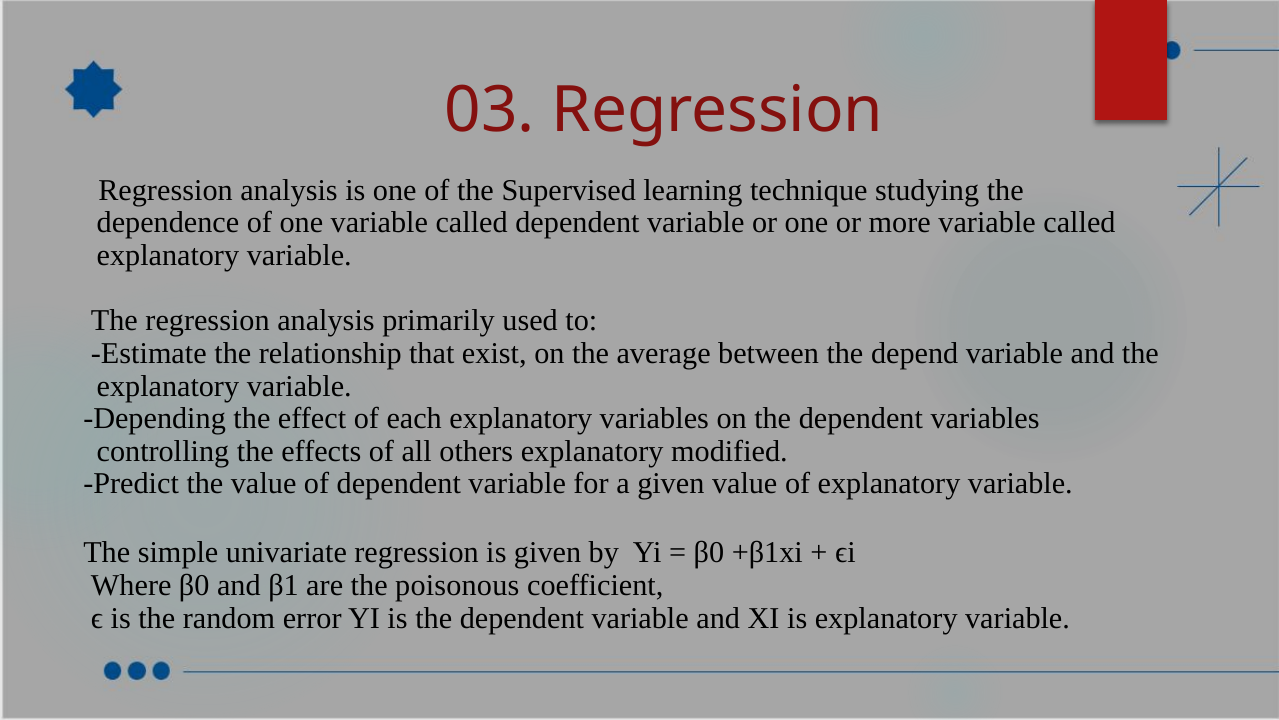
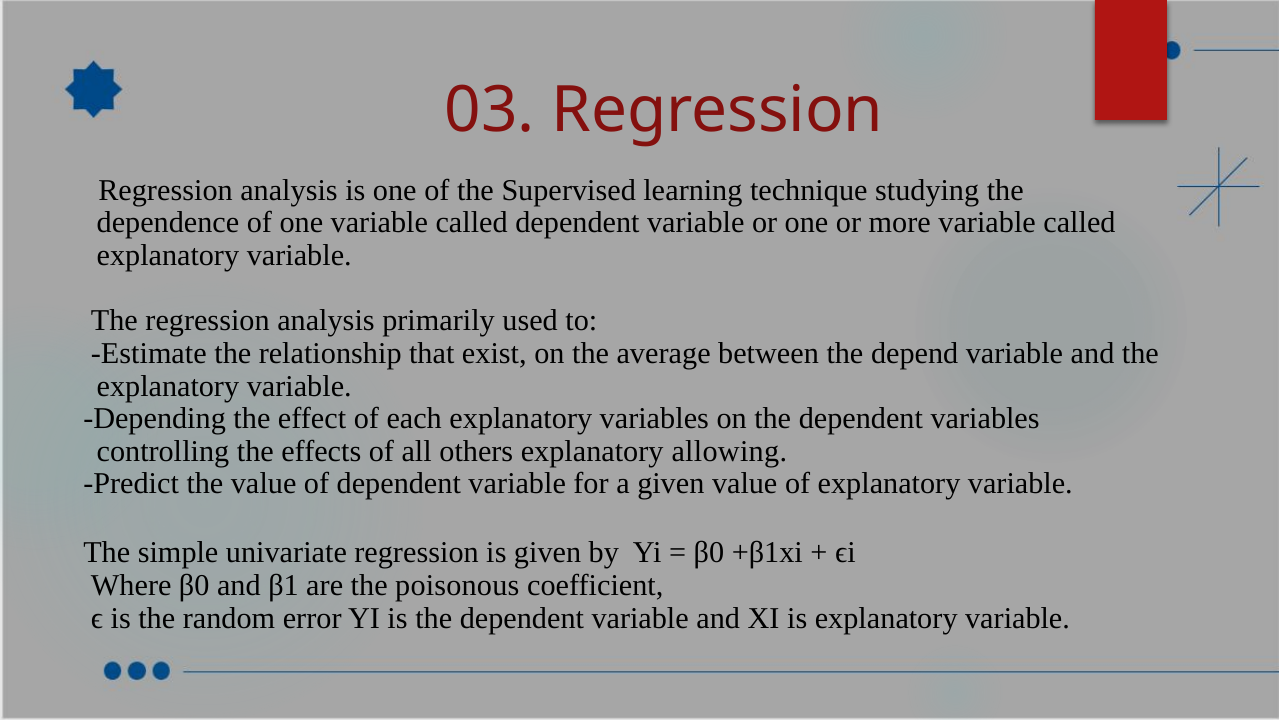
modified: modified -> allowing
